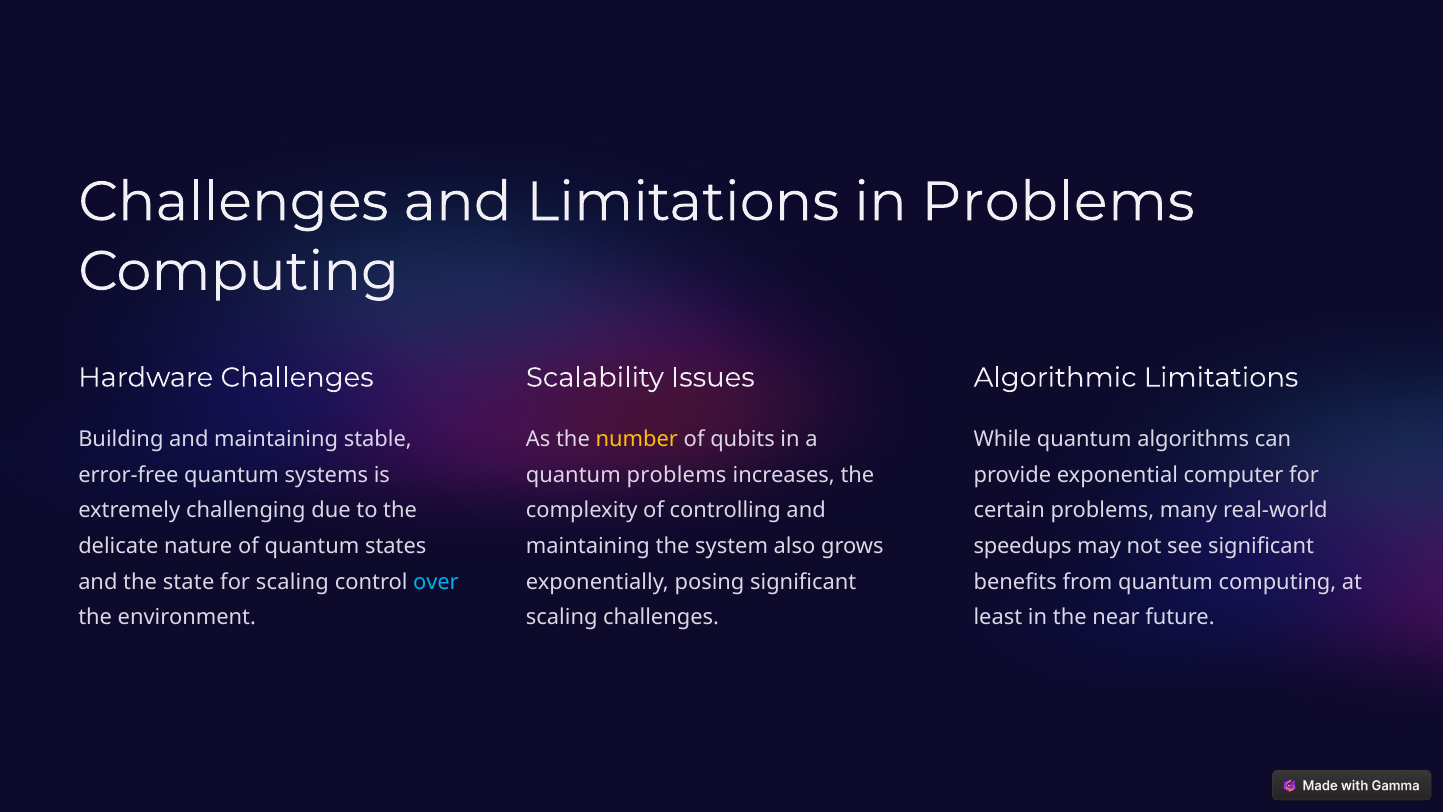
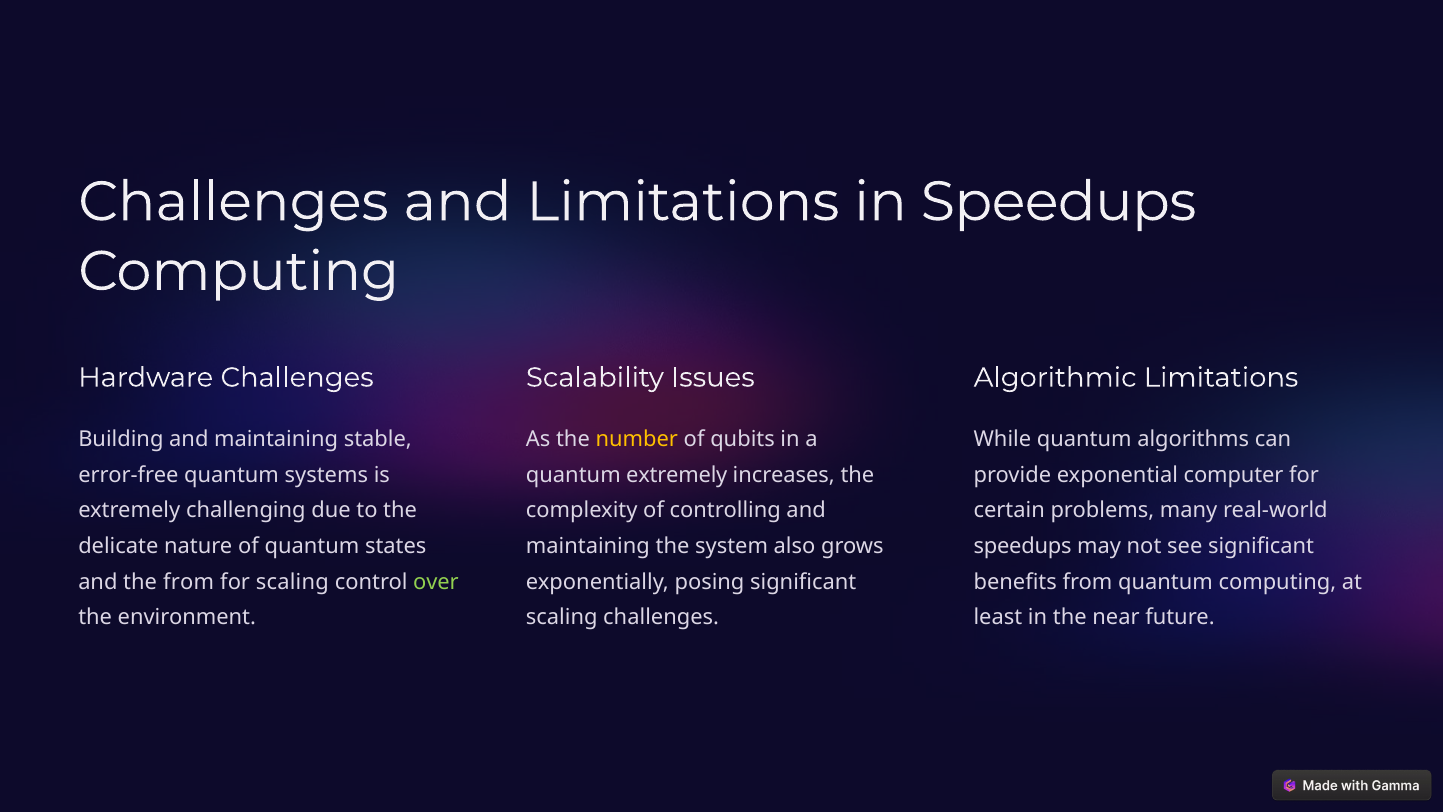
in Problems: Problems -> Speedups
quantum problems: problems -> extremely
the state: state -> from
over colour: light blue -> light green
